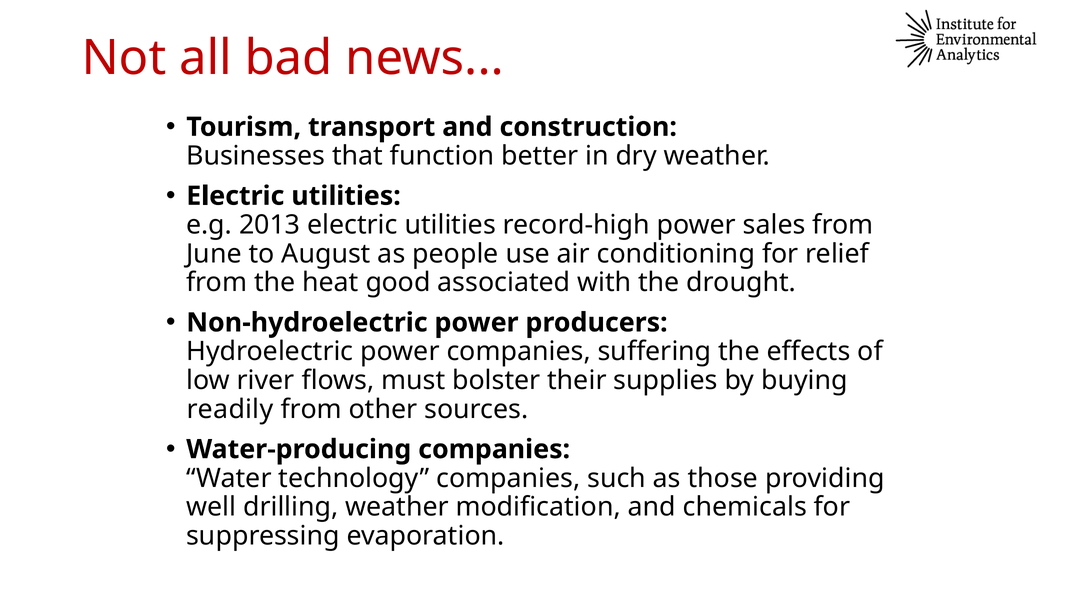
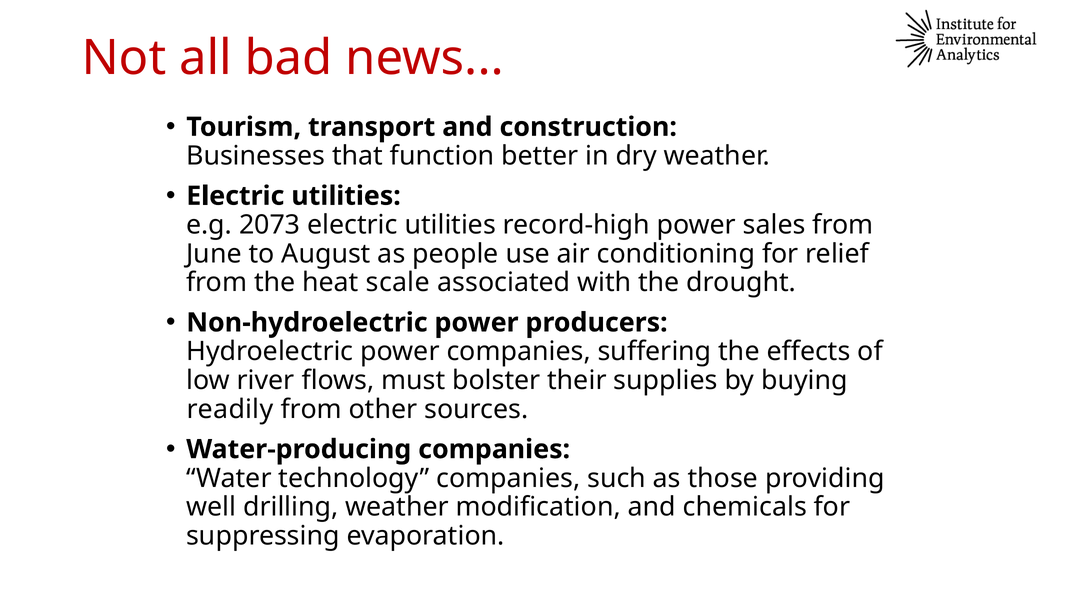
2013: 2013 -> 2073
good: good -> scale
